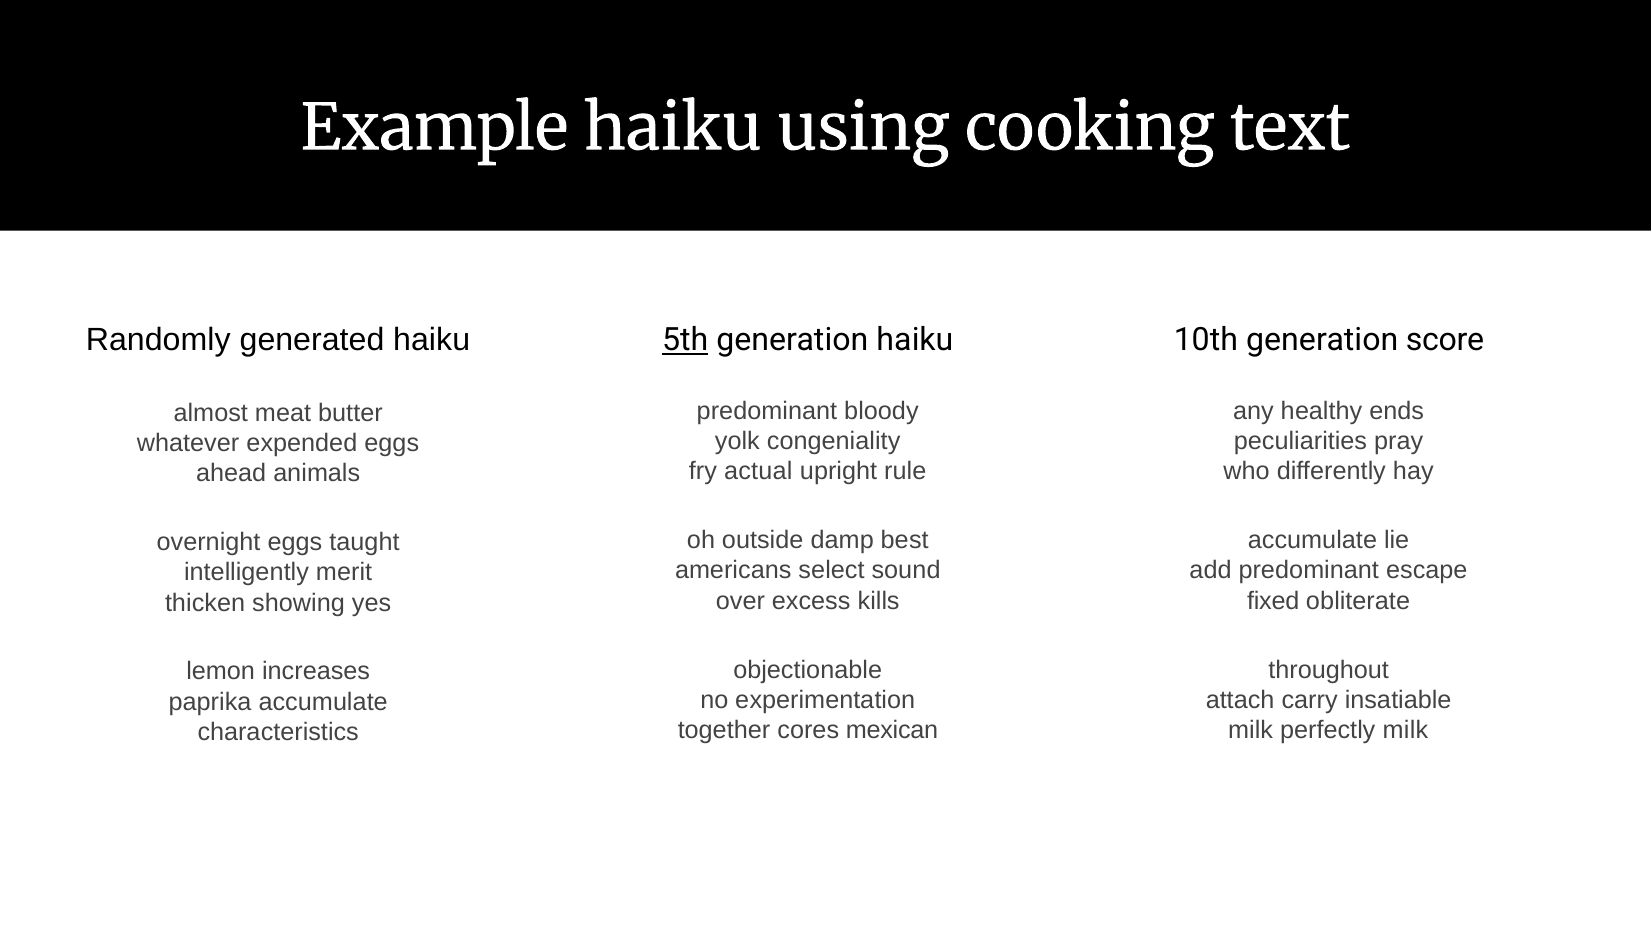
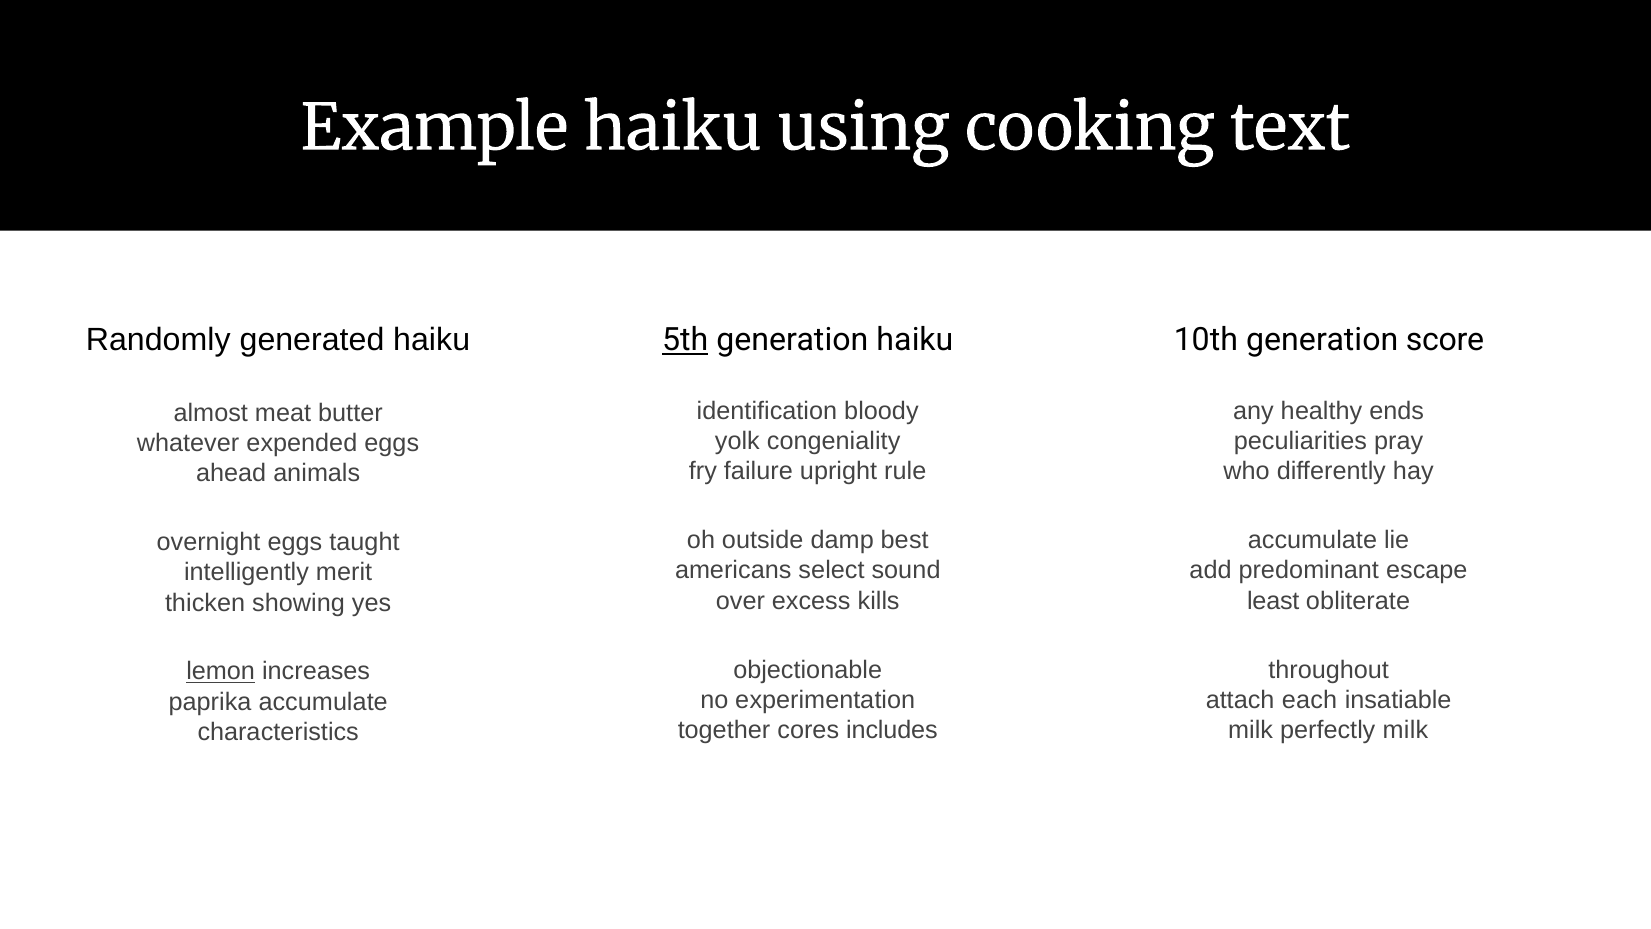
predominant at (767, 411): predominant -> identification
actual: actual -> failure
fixed: fixed -> least
lemon underline: none -> present
carry: carry -> each
mexican: mexican -> includes
